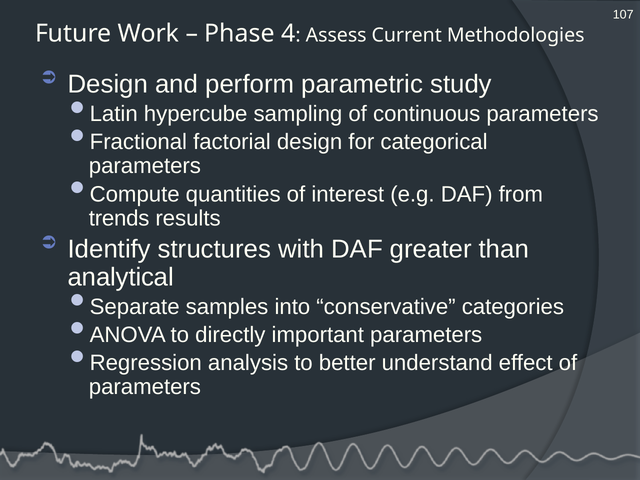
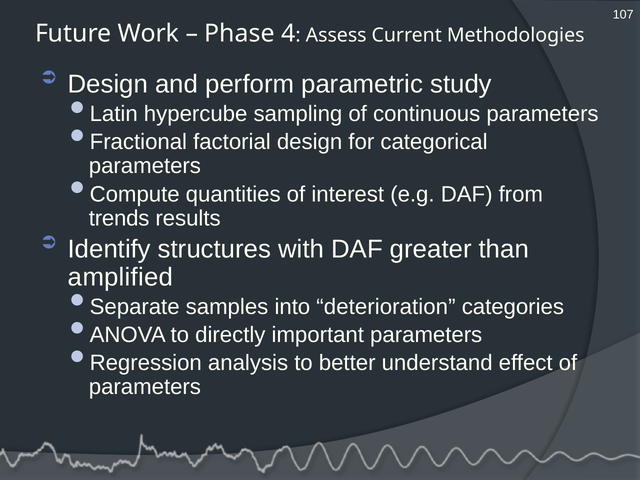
analytical: analytical -> amplified
conservative: conservative -> deterioration
